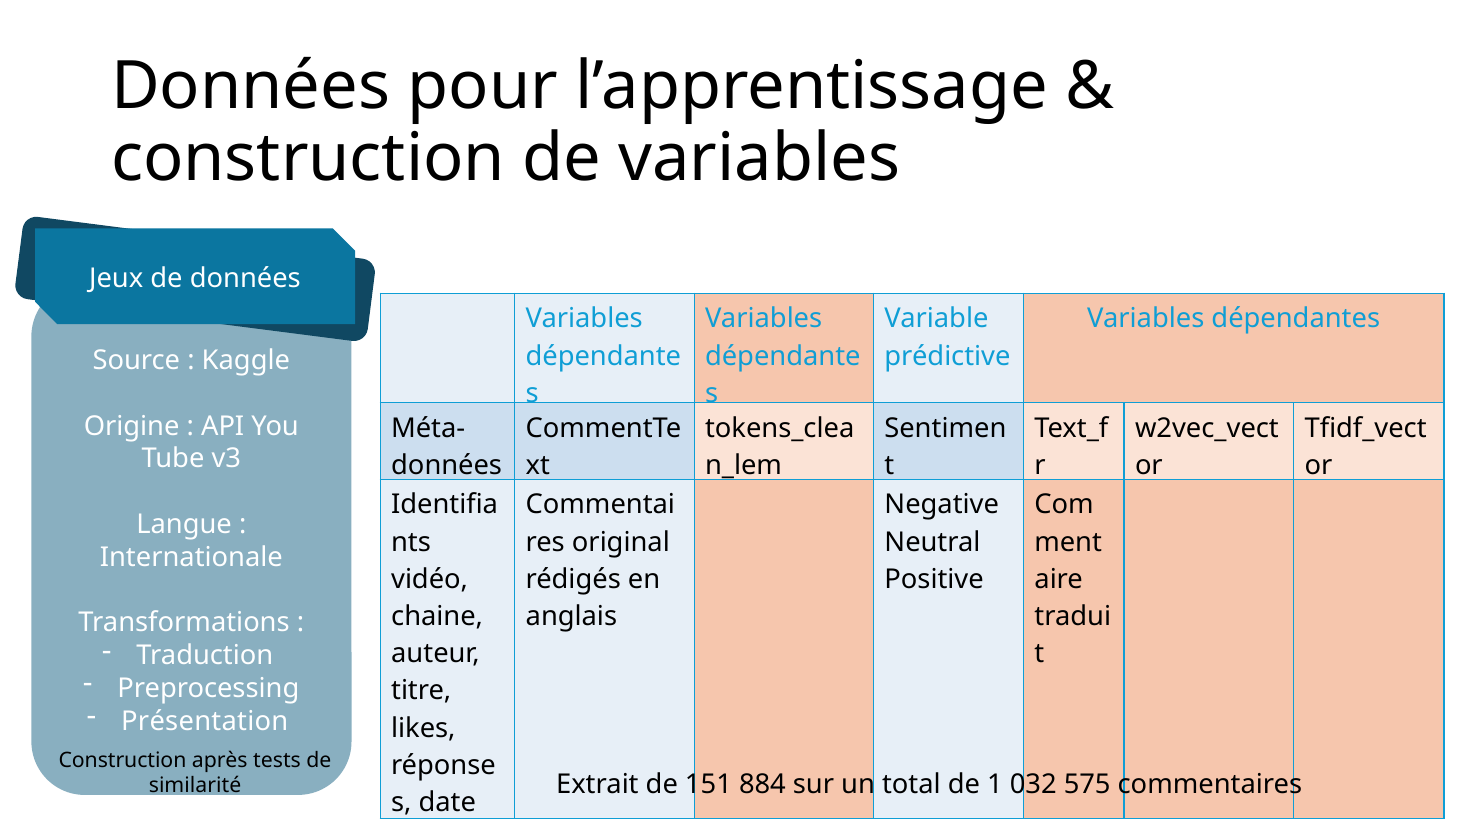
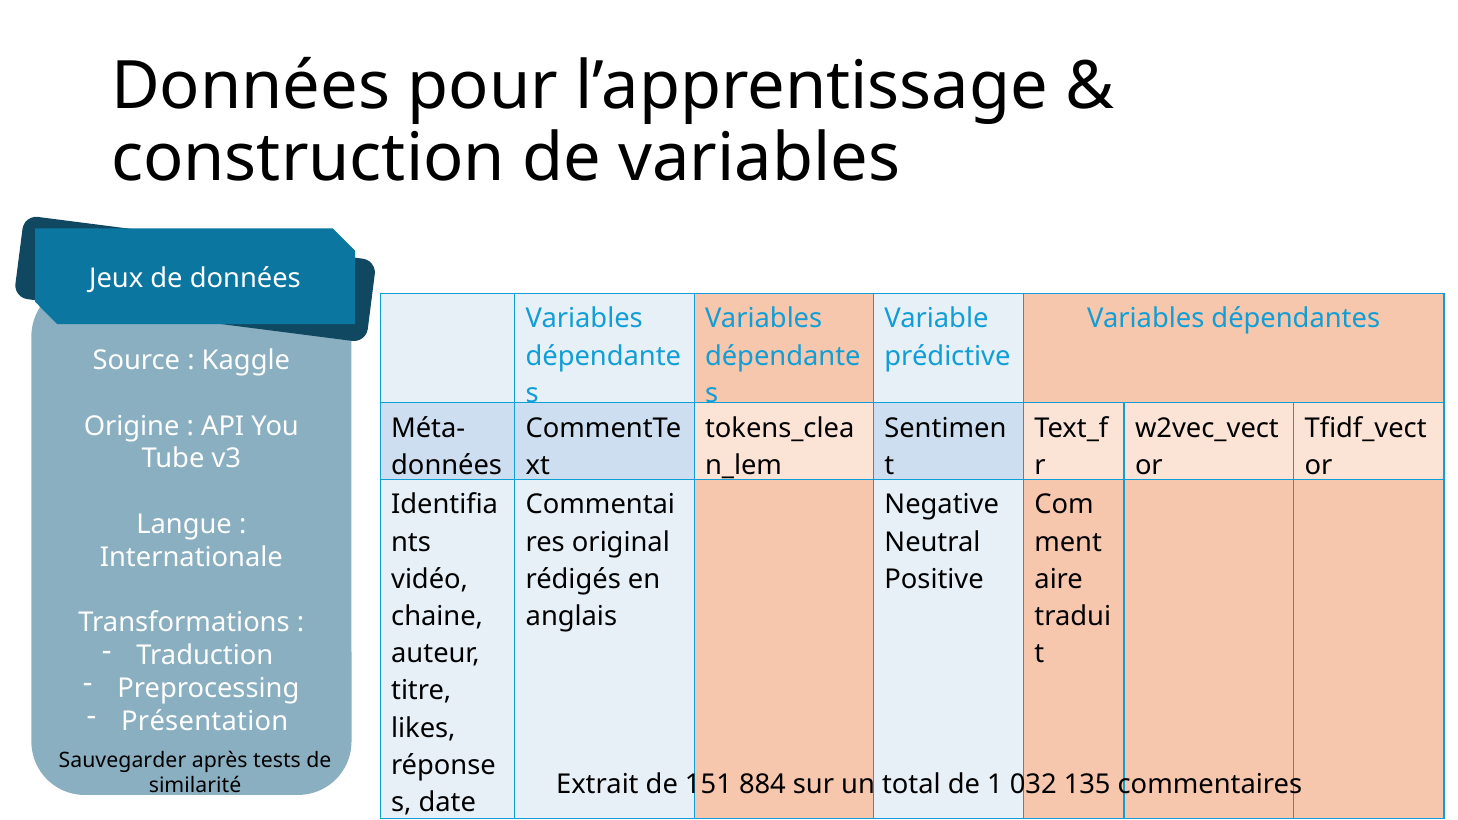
Construction at (122, 760): Construction -> Sauvegarder
575: 575 -> 135
